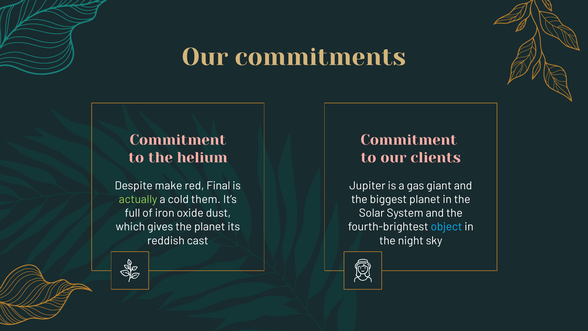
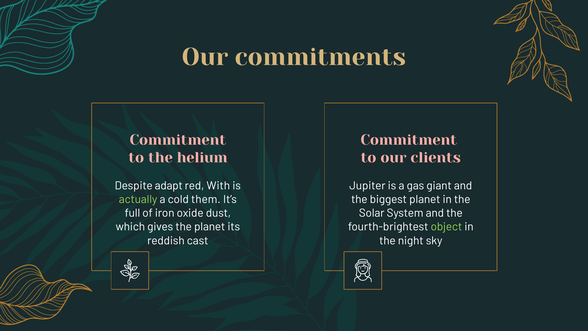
make: make -> adapt
Final: Final -> With
object colour: light blue -> light green
